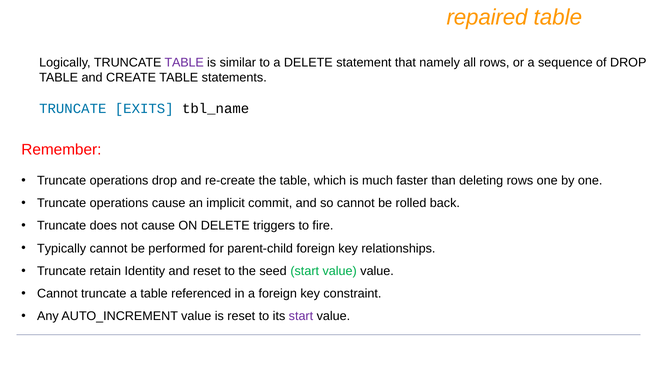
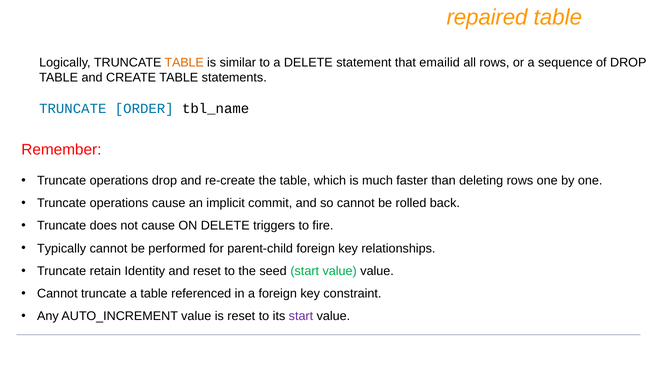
TABLE at (184, 63) colour: purple -> orange
namely: namely -> emailid
EXITS: EXITS -> ORDER
